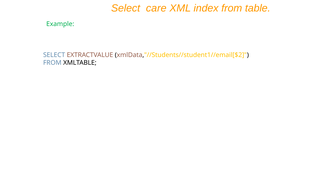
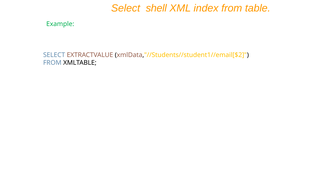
care: care -> shell
